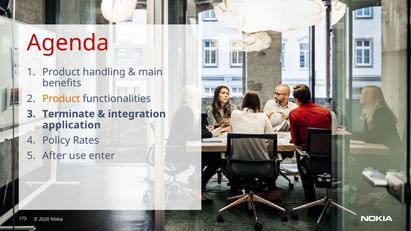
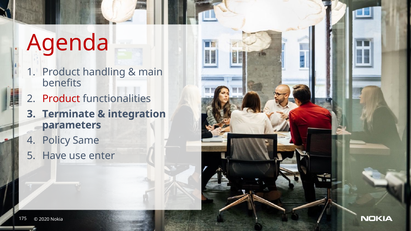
Product at (61, 99) colour: orange -> red
application: application -> parameters
Rates: Rates -> Same
After: After -> Have
